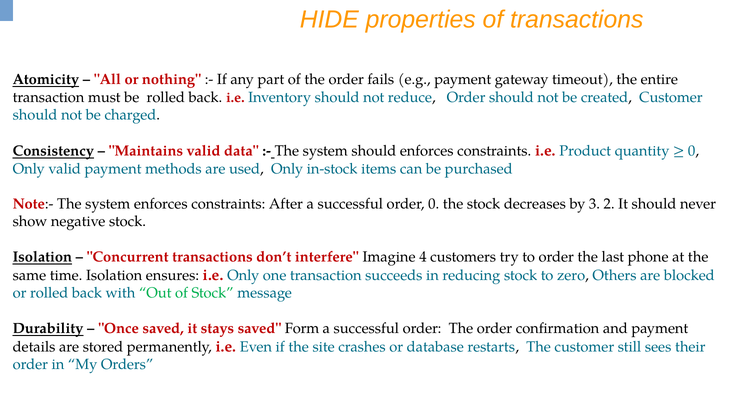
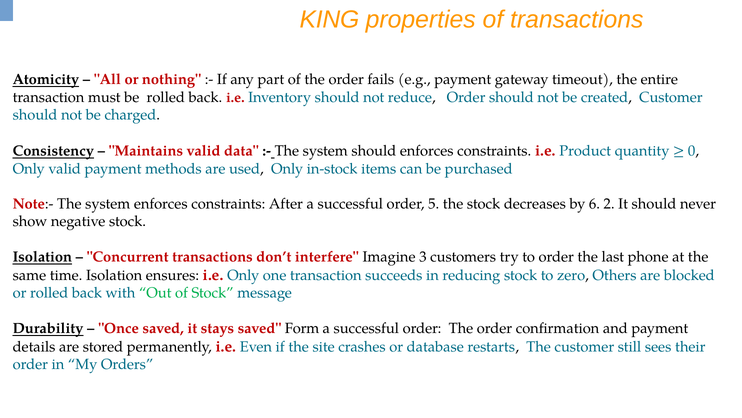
HIDE: HIDE -> KING
order 0: 0 -> 5
3: 3 -> 6
4: 4 -> 3
